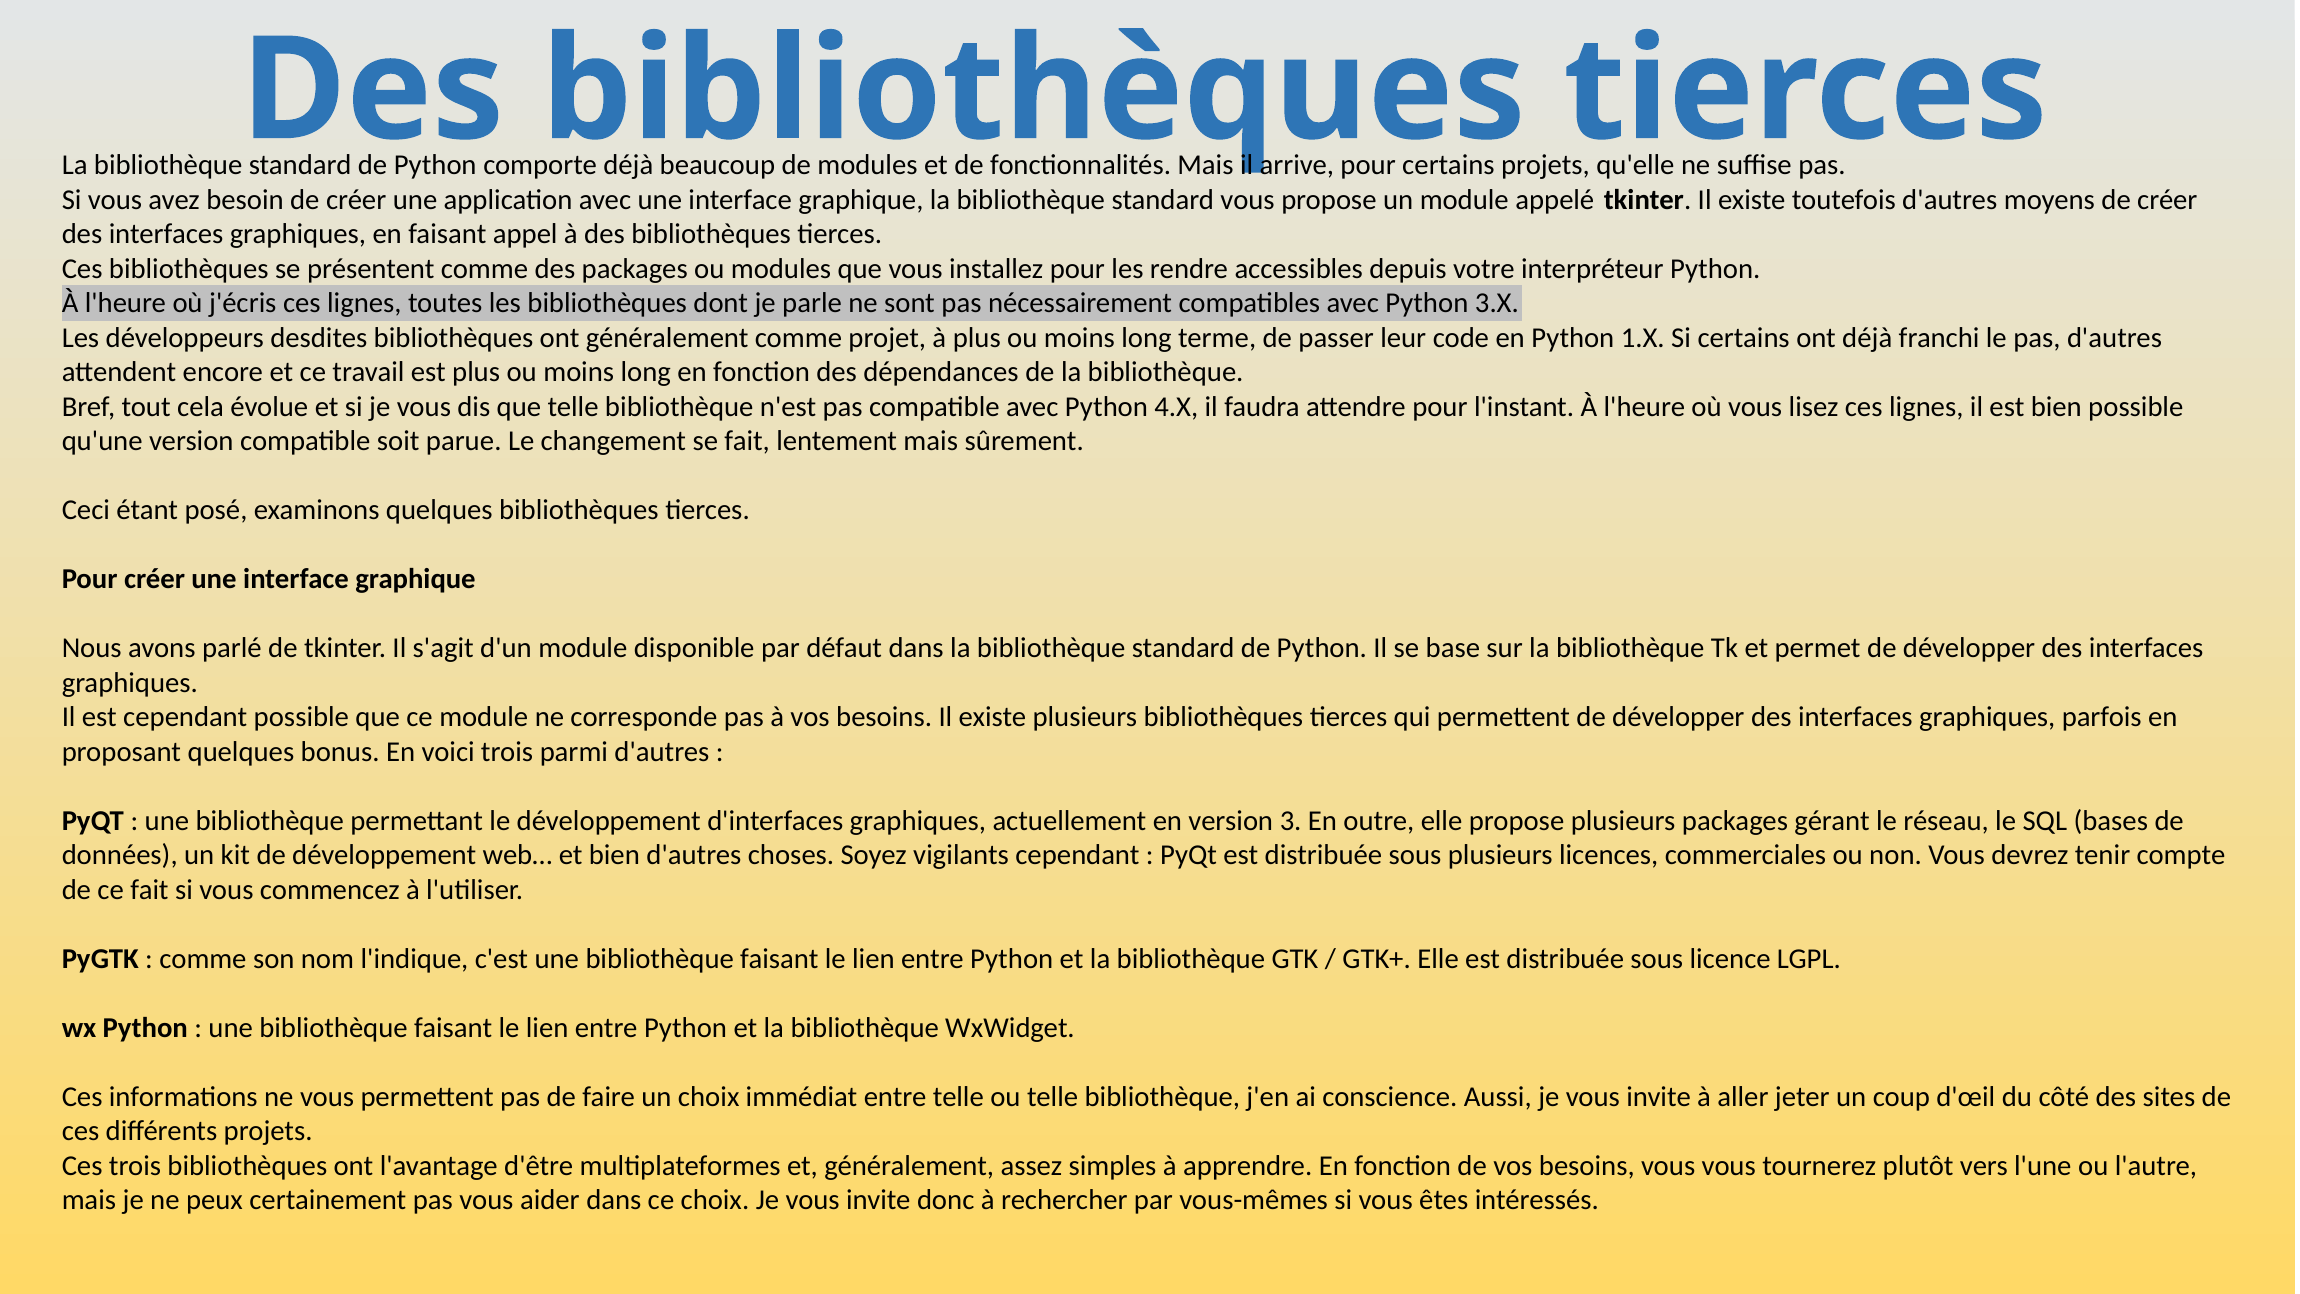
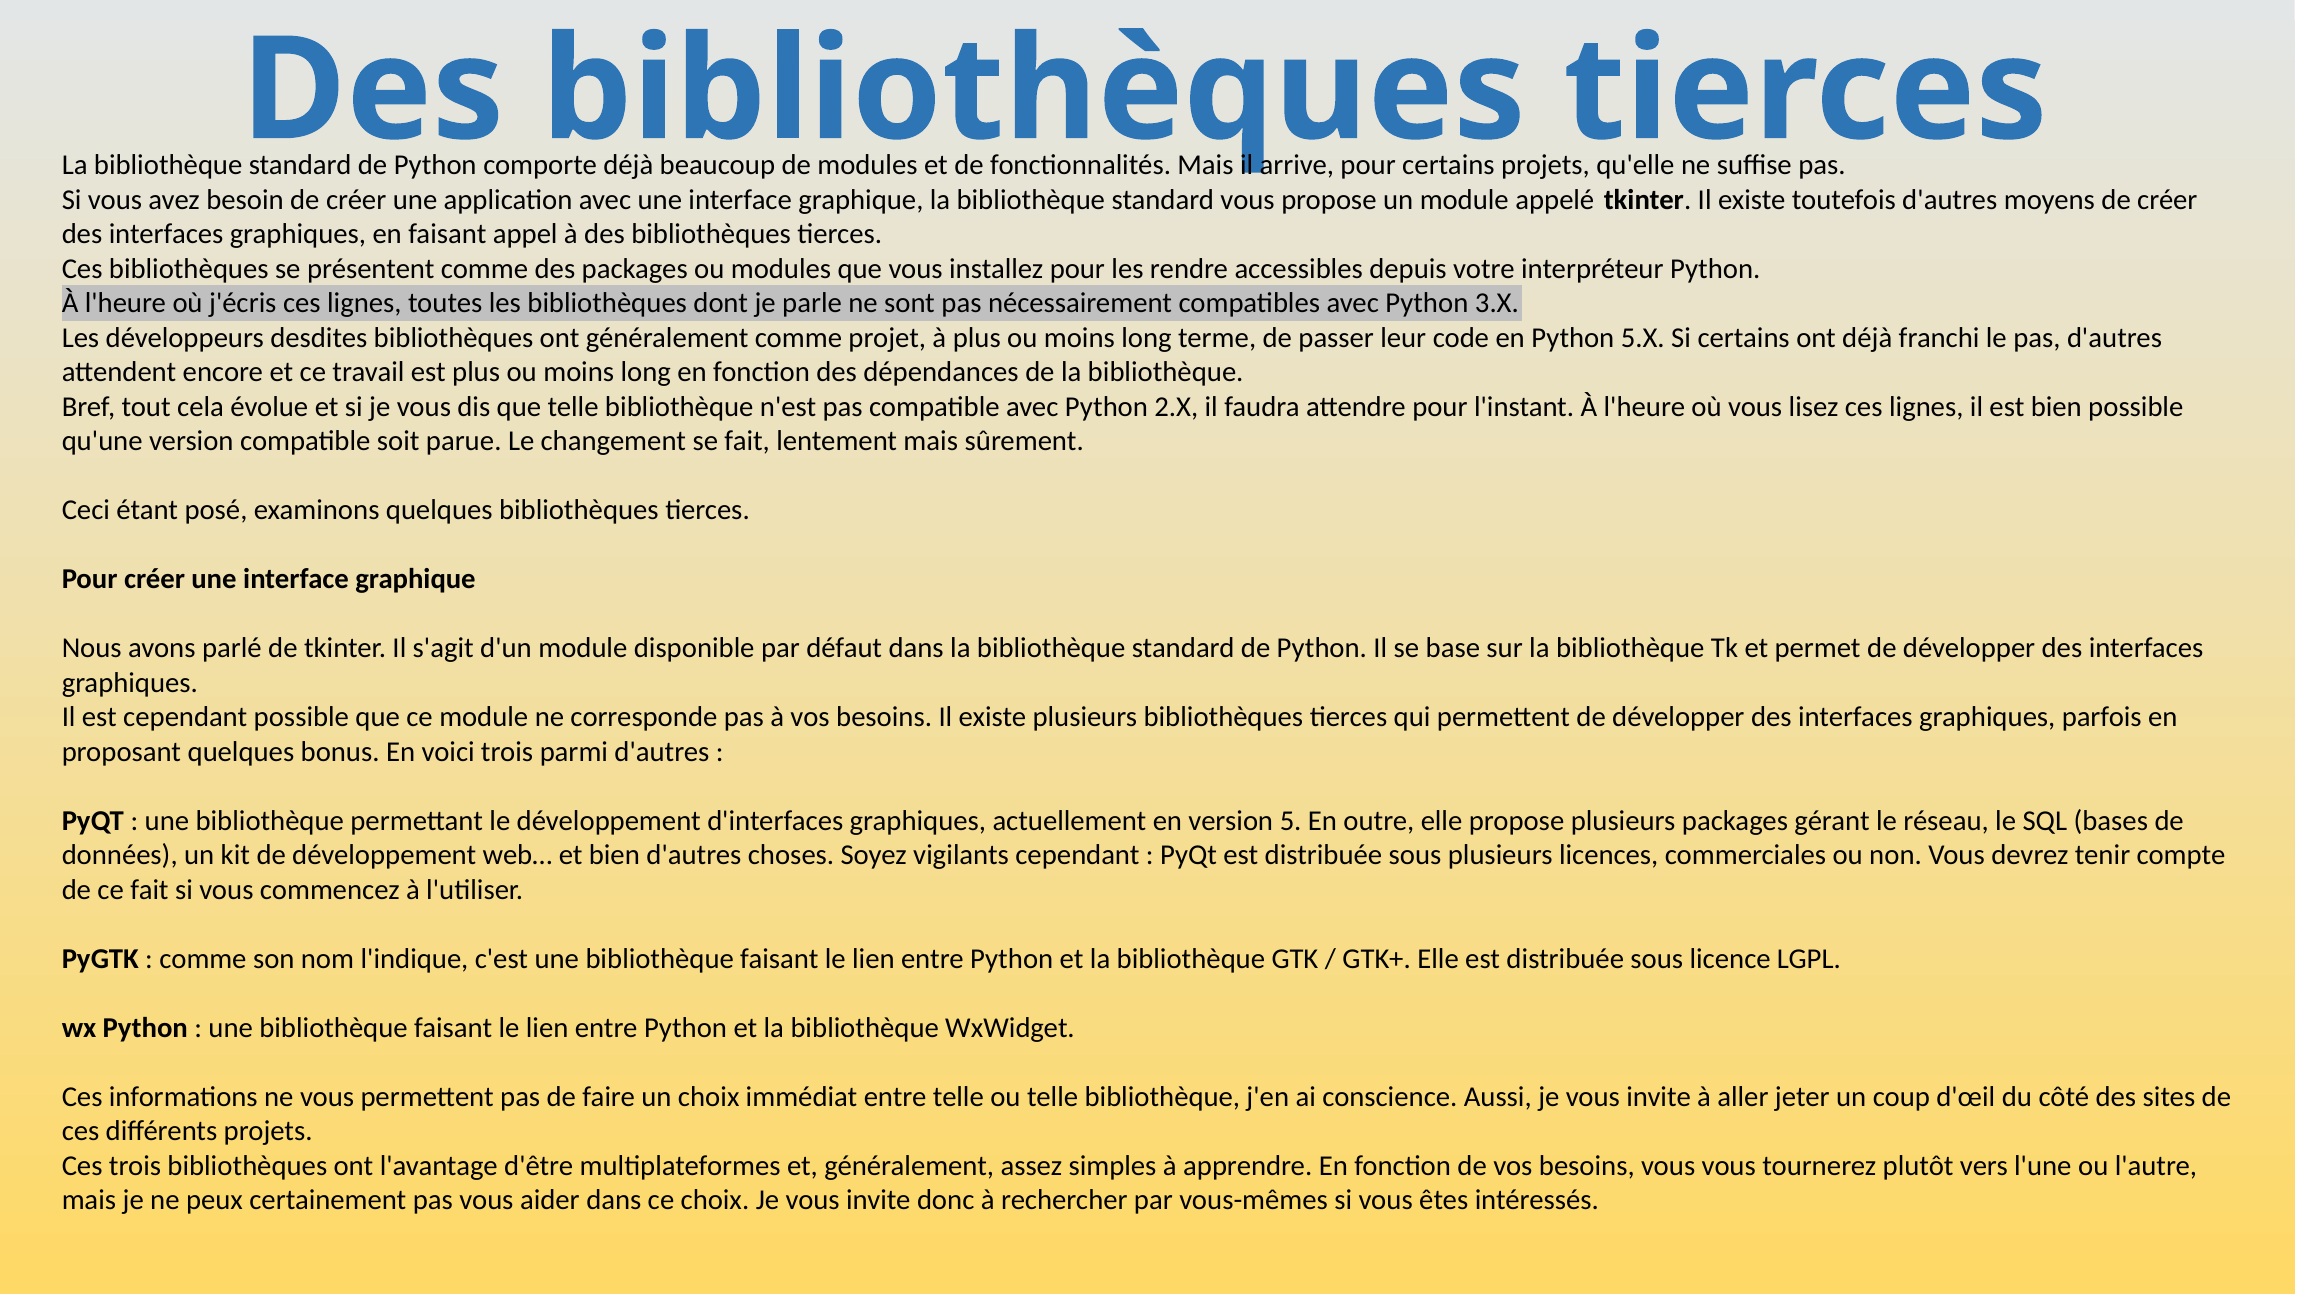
1.X: 1.X -> 5.X
4.X: 4.X -> 2.X
3: 3 -> 5
